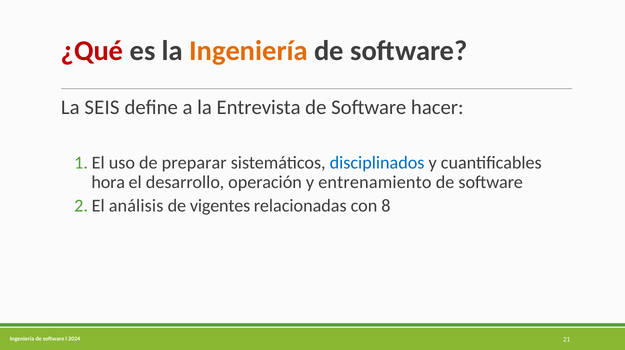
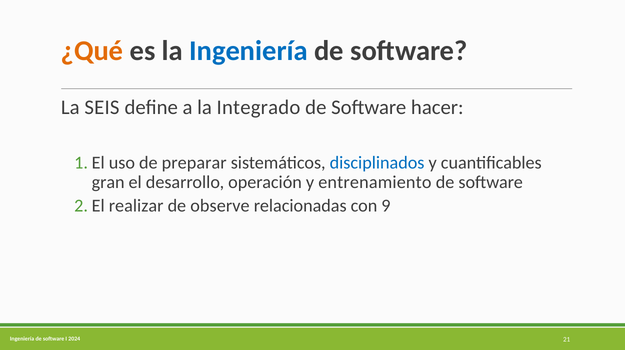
¿Qué colour: red -> orange
Ingeniería at (249, 51) colour: orange -> blue
Entrevista: Entrevista -> Integrado
hora: hora -> gran
análisis: análisis -> realizar
vigentes: vigentes -> observe
8: 8 -> 9
